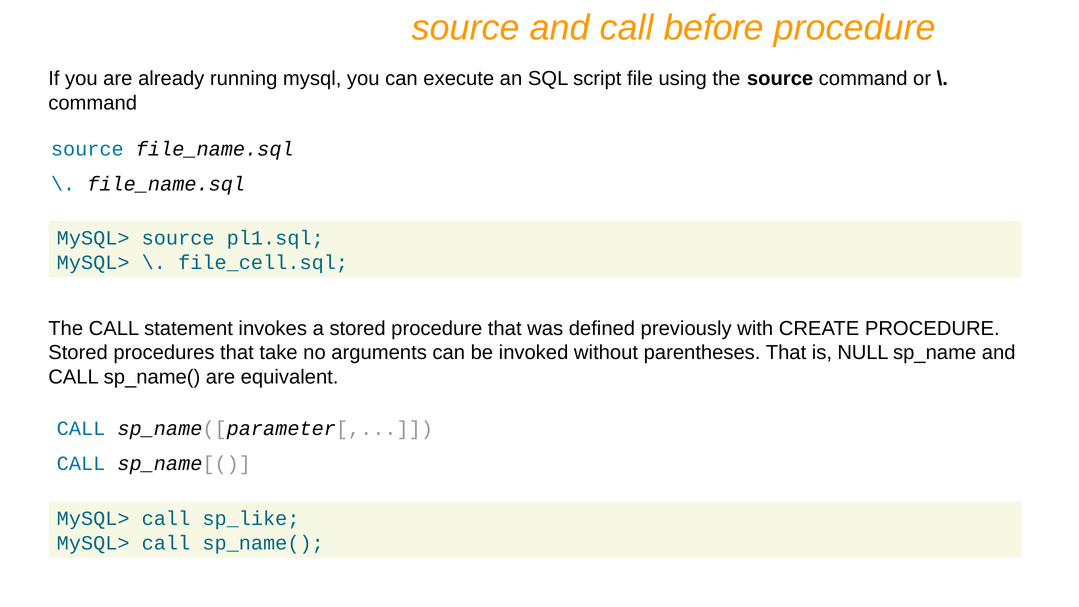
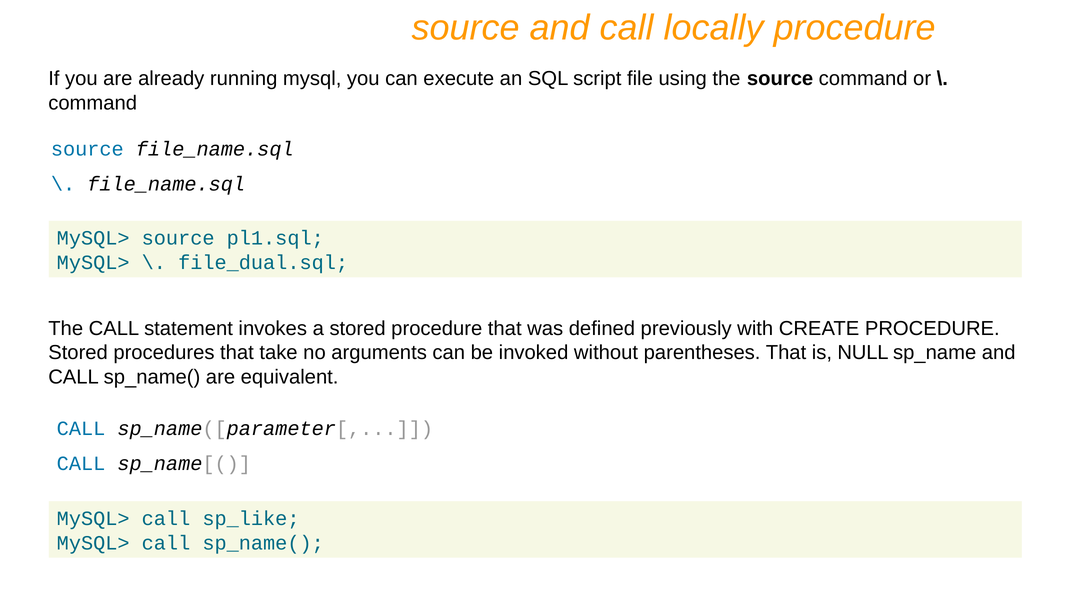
before: before -> locally
file_cell.sql: file_cell.sql -> file_dual.sql
